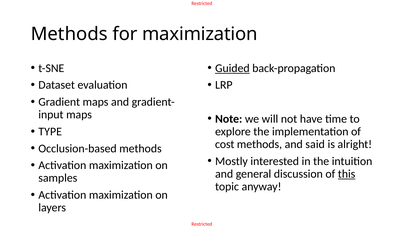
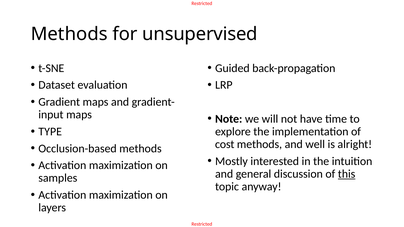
for maximization: maximization -> unsupervised
Guided underline: present -> none
said: said -> well
